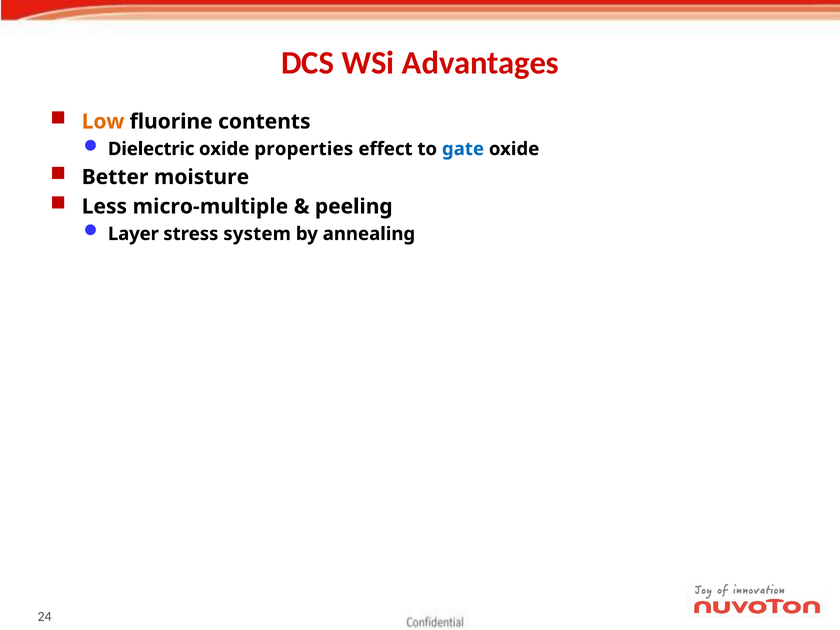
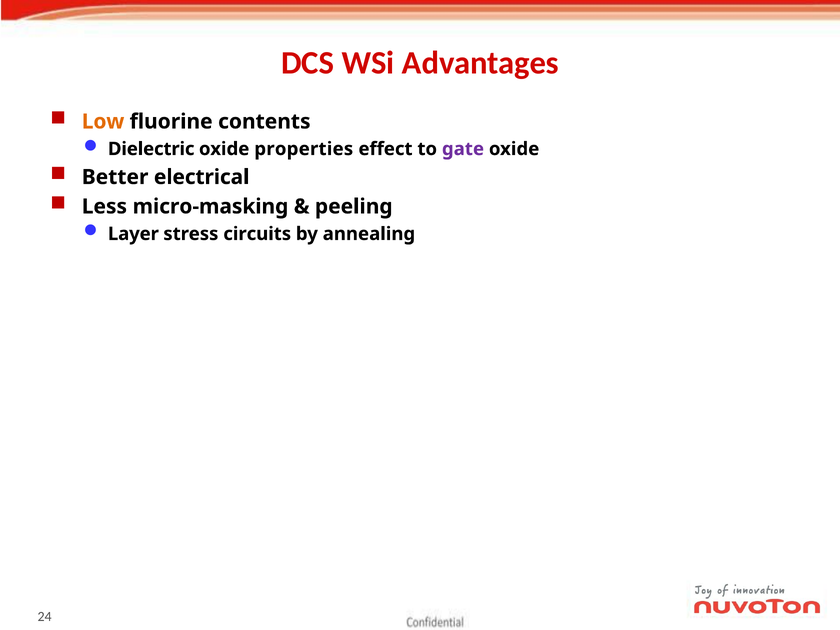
gate colour: blue -> purple
moisture: moisture -> electrical
micro-multiple: micro-multiple -> micro-masking
system: system -> circuits
